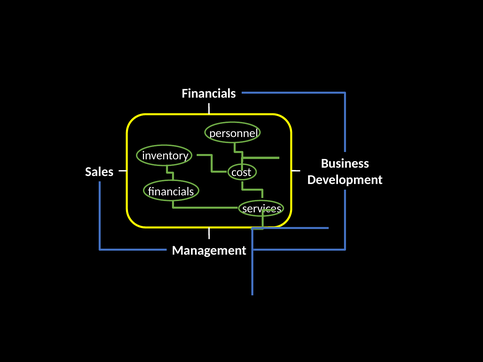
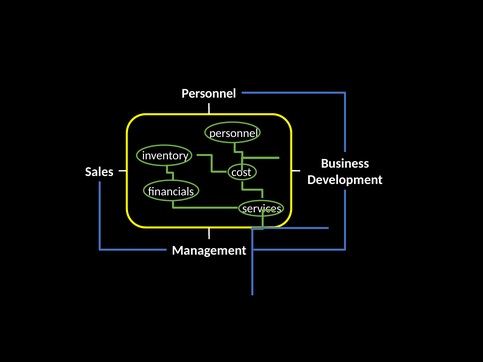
Financials at (209, 93): Financials -> Personnel
